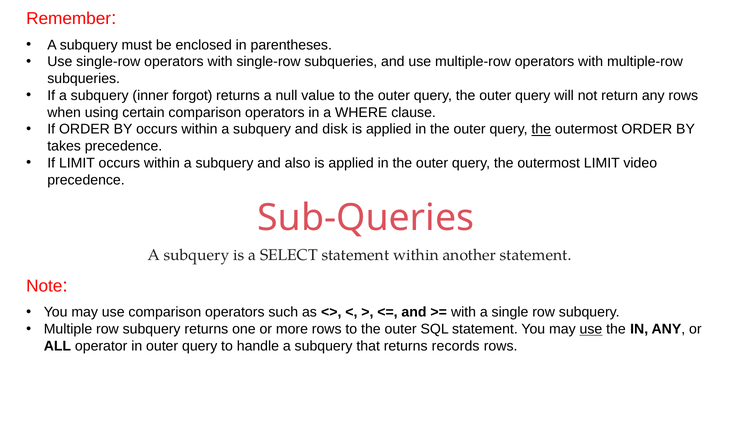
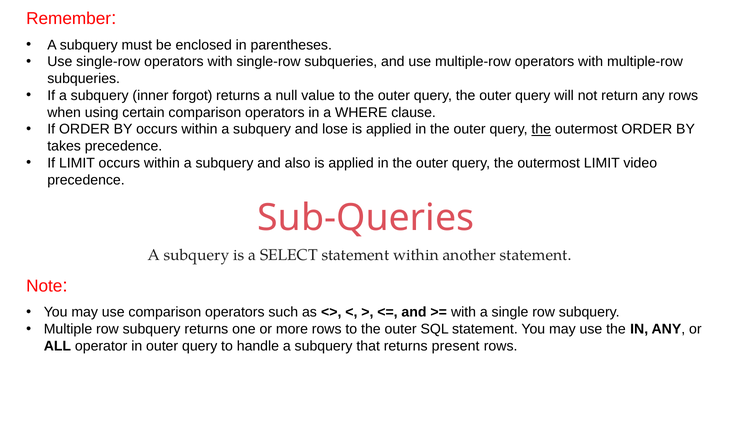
disk: disk -> lose
use at (591, 329) underline: present -> none
records: records -> present
